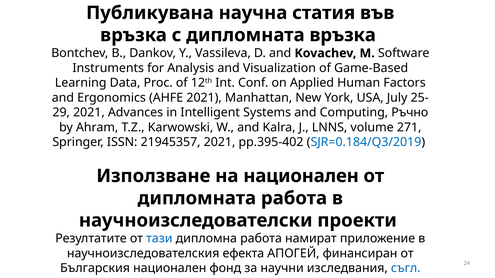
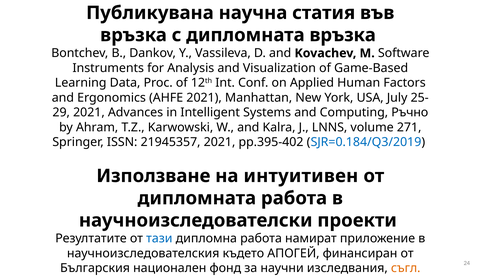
на национален: национален -> интуитивен
ефекта: ефекта -> където
съгл colour: blue -> orange
